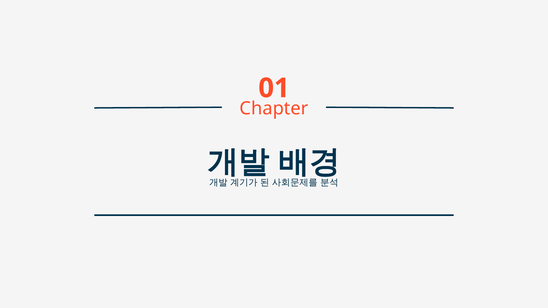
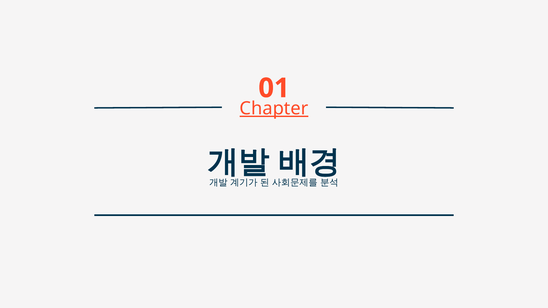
Chapter underline: none -> present
